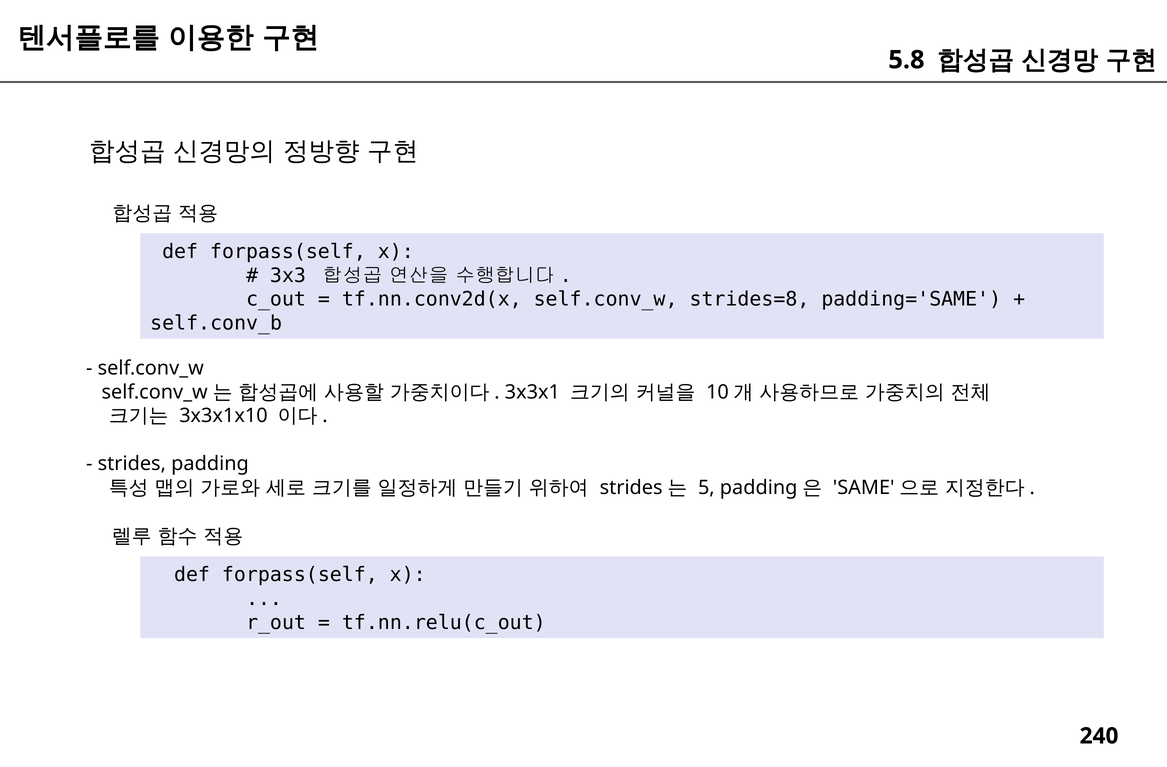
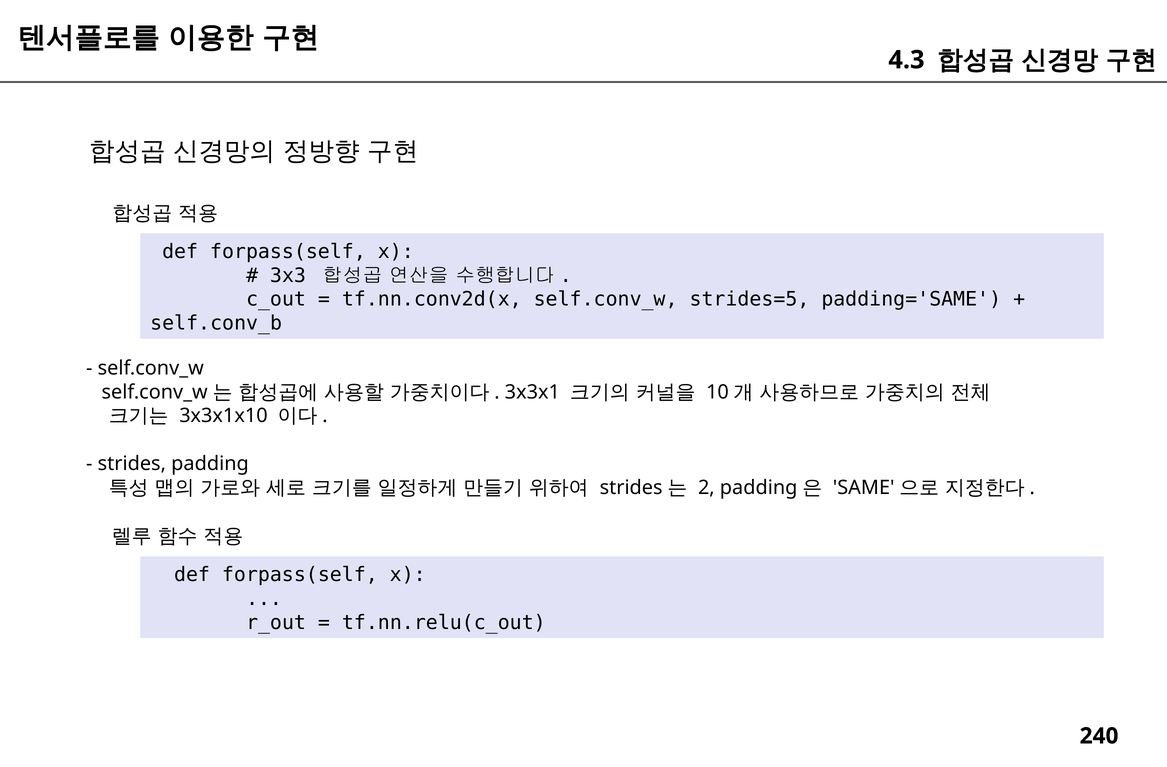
5.8: 5.8 -> 4.3
strides=8: strides=8 -> strides=5
5: 5 -> 2
